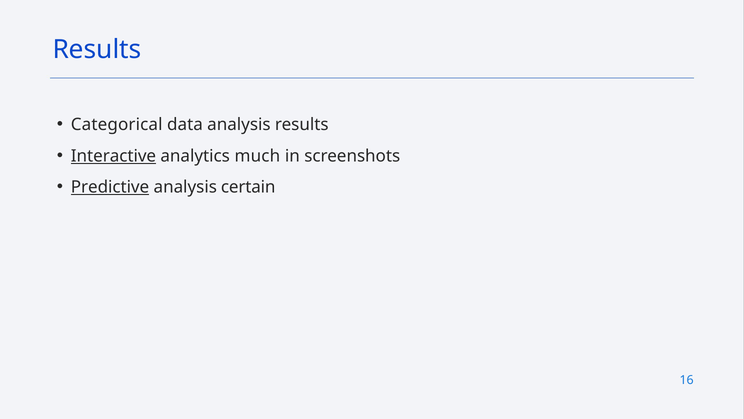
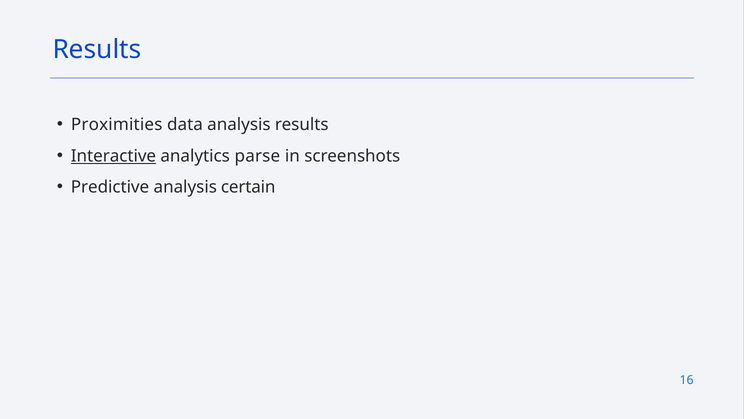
Categorical: Categorical -> Proximities
much: much -> parse
Predictive underline: present -> none
